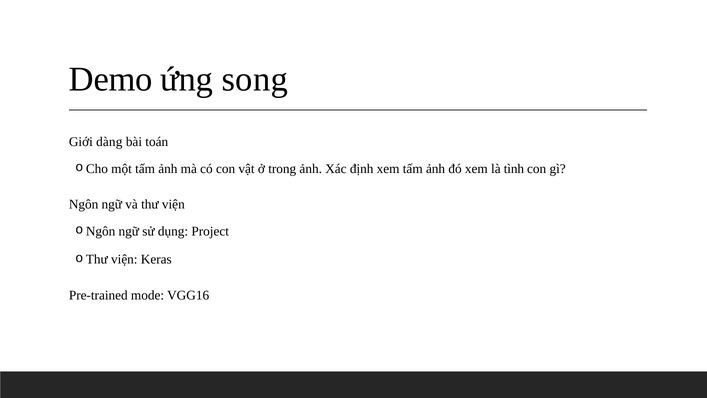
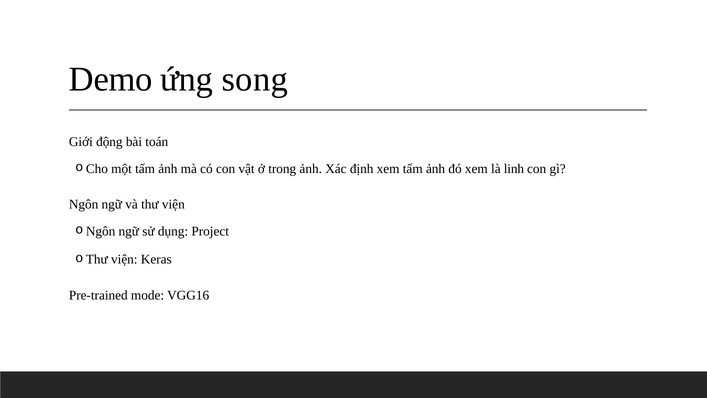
dàng: dàng -> động
tình: tình -> linh
